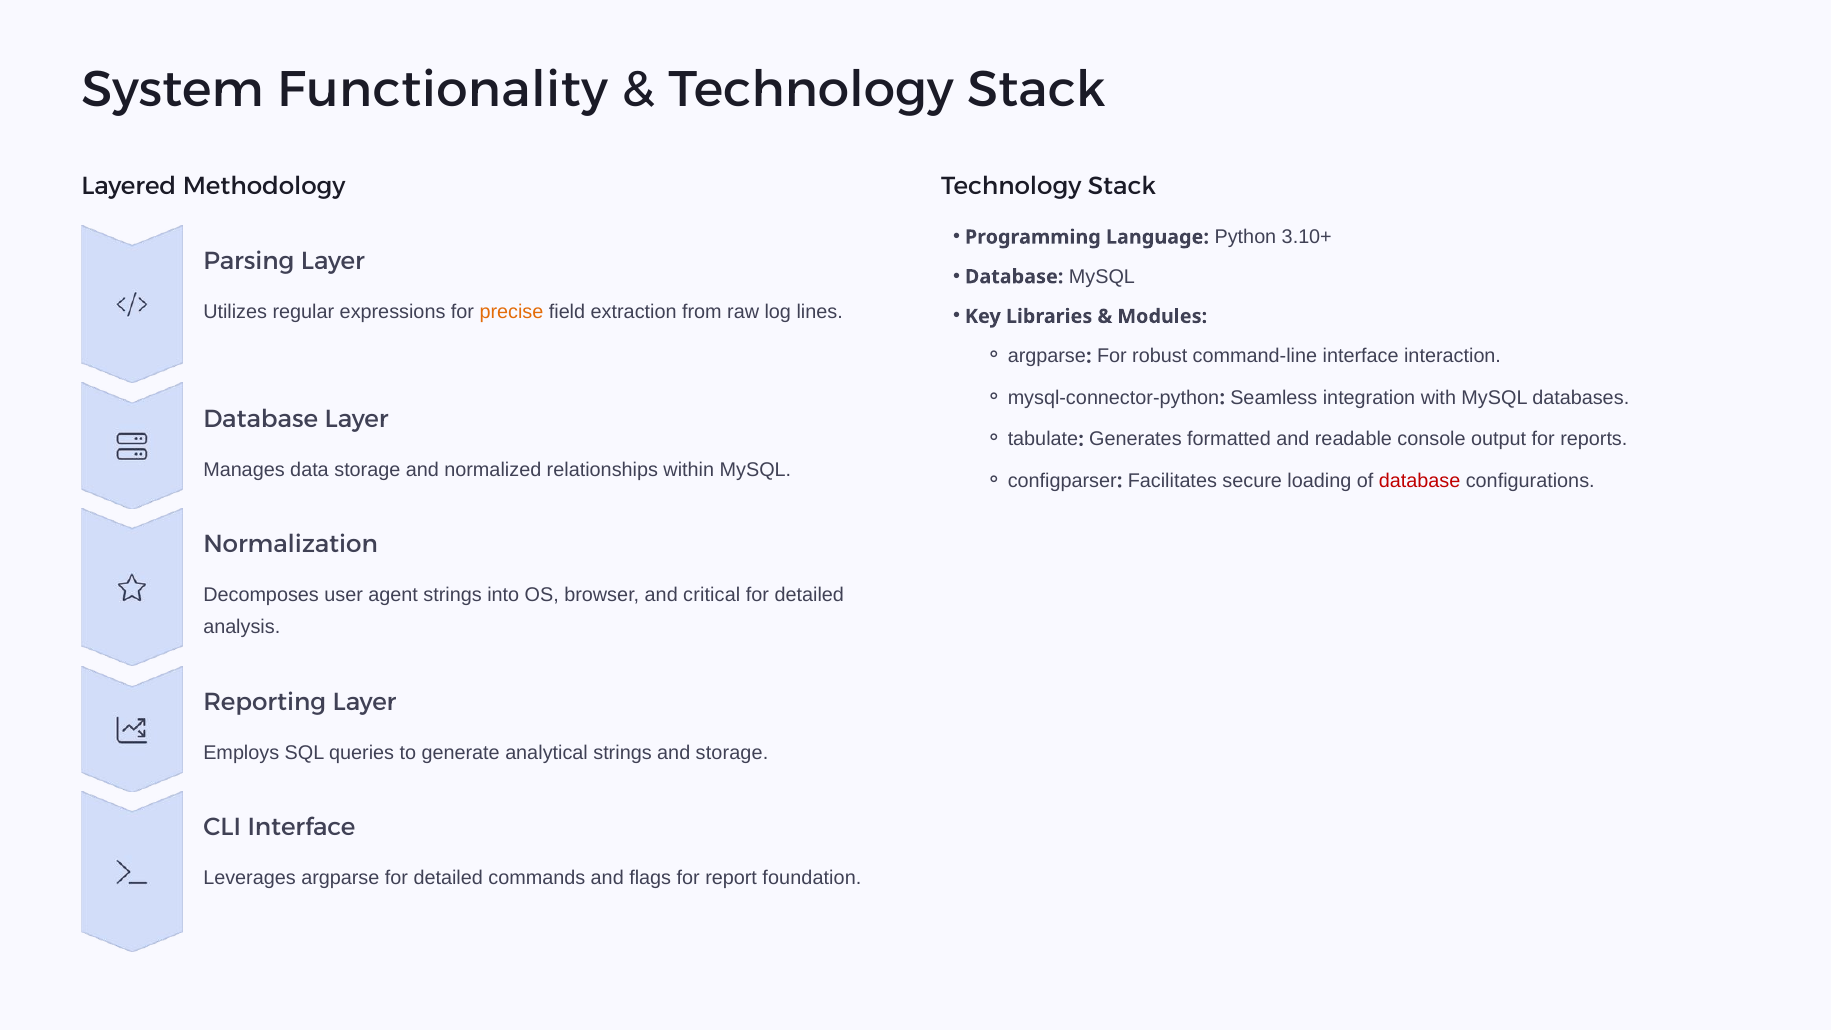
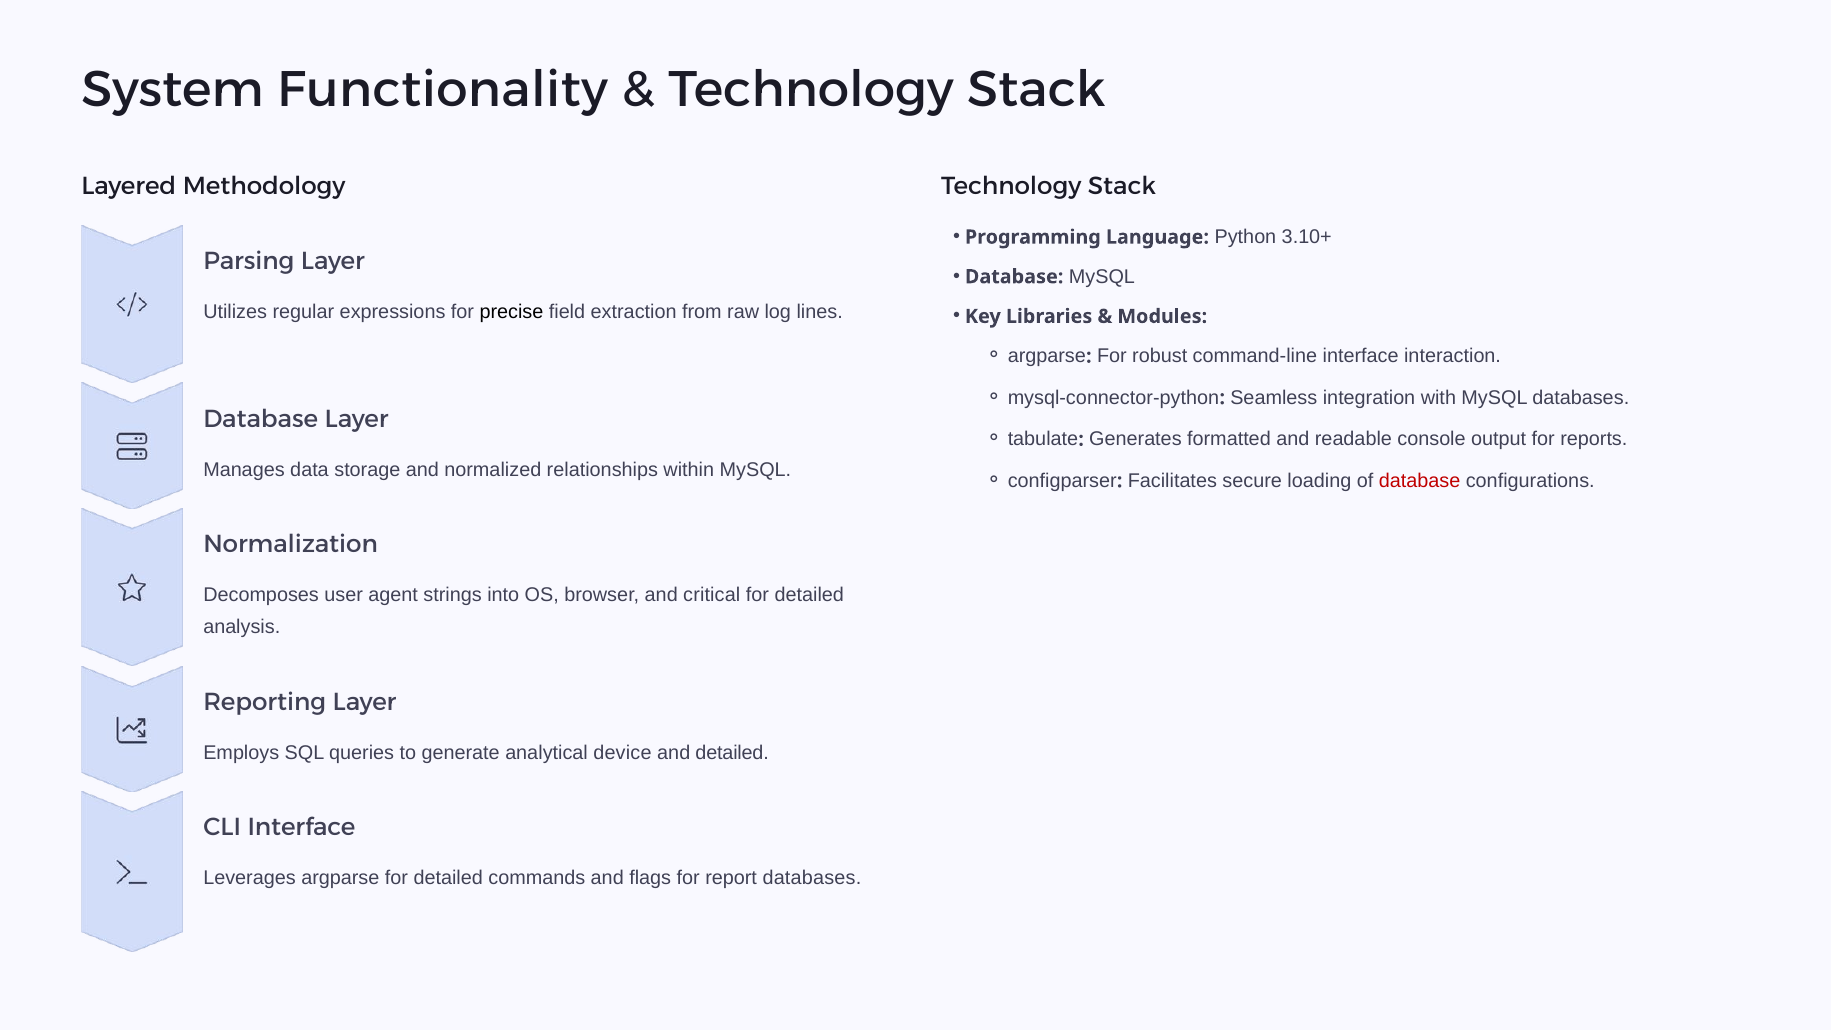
precise colour: orange -> black
analytical strings: strings -> device
and storage: storage -> detailed
report foundation: foundation -> databases
